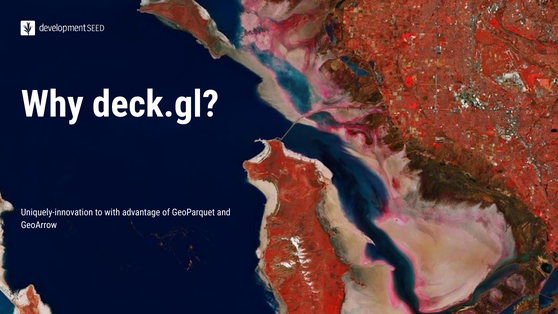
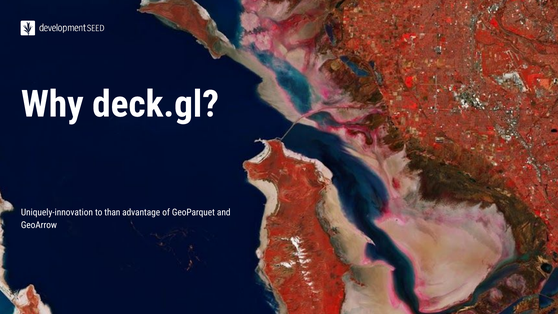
with: with -> than
